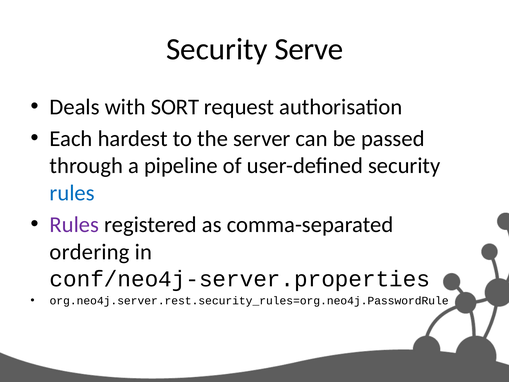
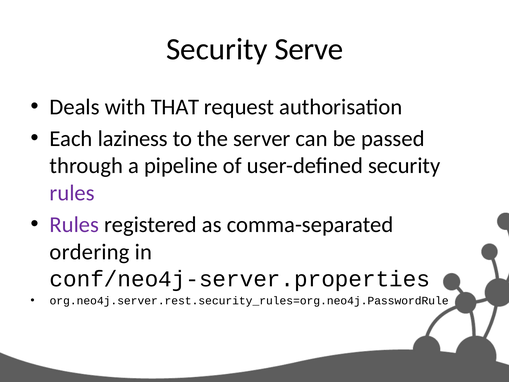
SORT: SORT -> THAT
hardest: hardest -> laziness
rules at (72, 193) colour: blue -> purple
